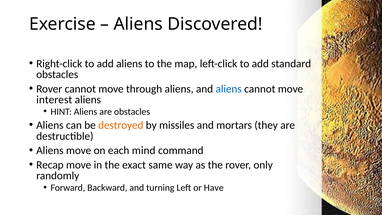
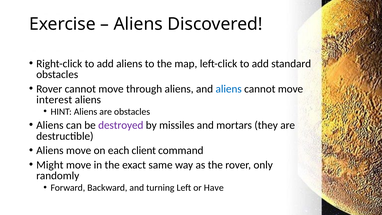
destroyed colour: orange -> purple
mind: mind -> client
Recap: Recap -> Might
